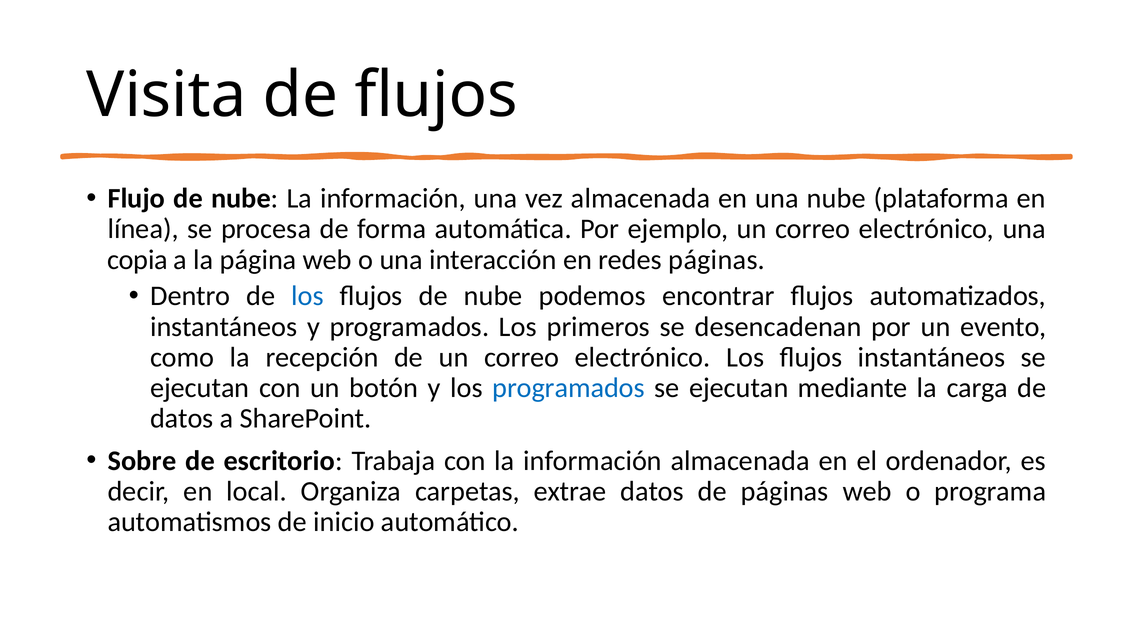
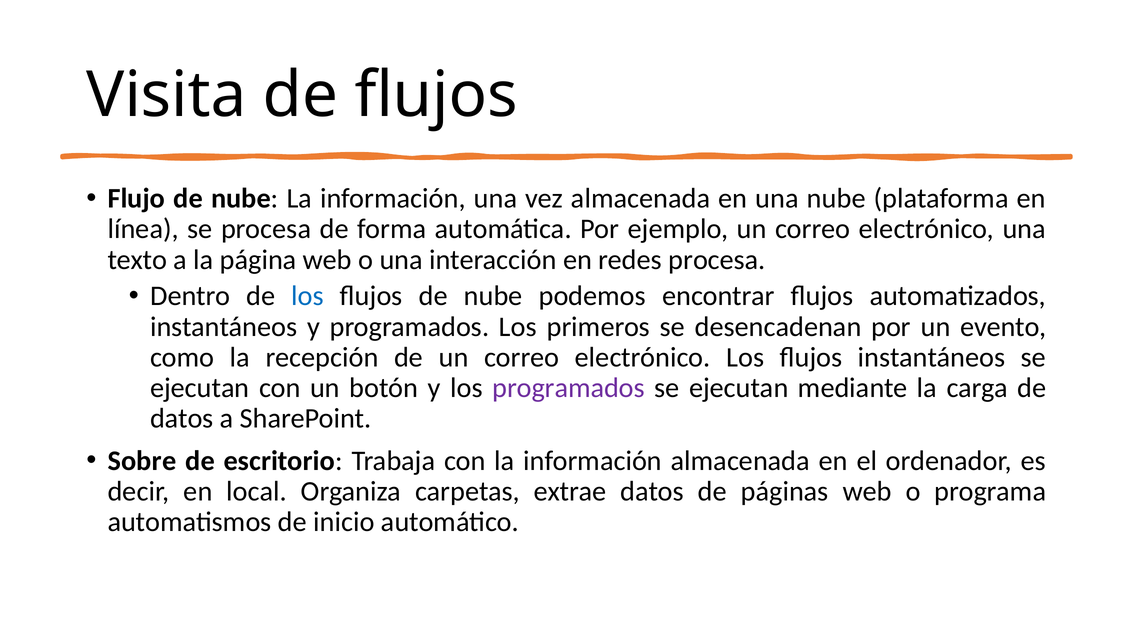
copia: copia -> texto
redes páginas: páginas -> procesa
programados at (569, 388) colour: blue -> purple
